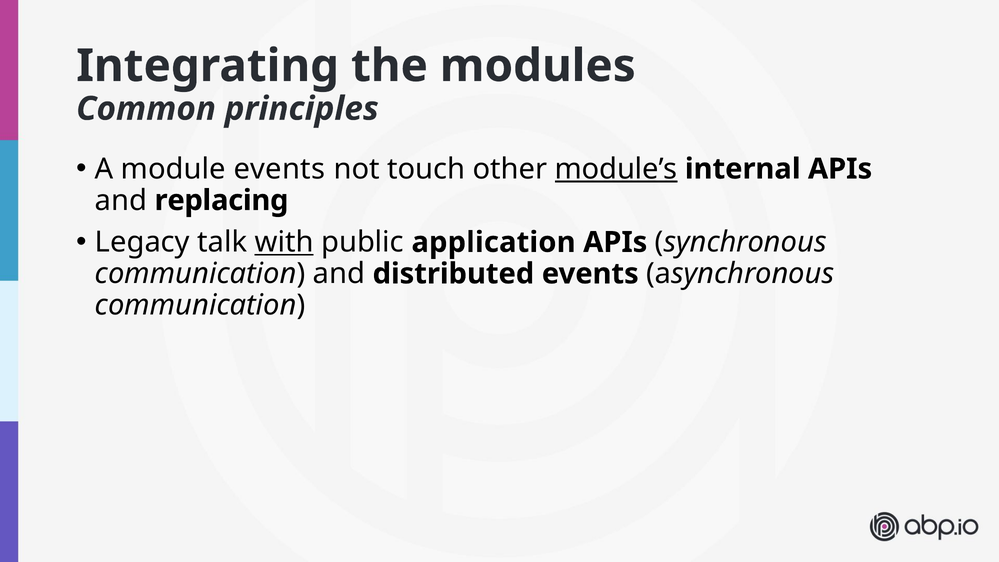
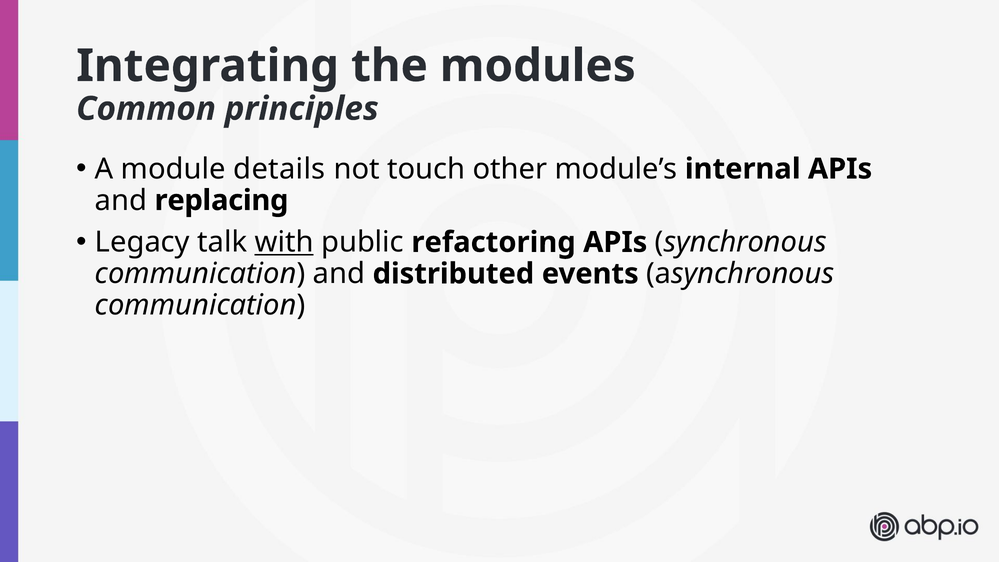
module events: events -> details
module’s underline: present -> none
application: application -> refactoring
